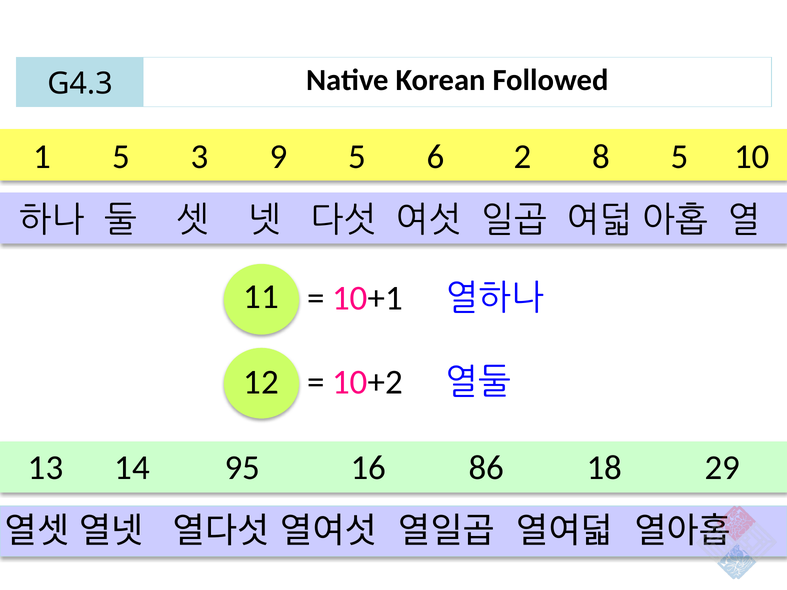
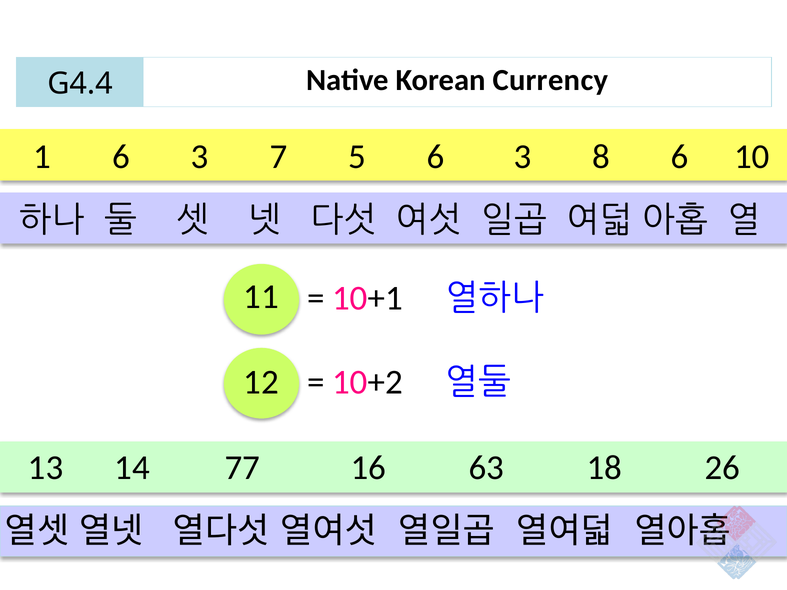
G4.3: G4.3 -> G4.4
Followed: Followed -> Currency
1 5: 5 -> 6
9: 9 -> 7
5 6 2: 2 -> 3
8 5: 5 -> 6
95: 95 -> 77
86: 86 -> 63
29: 29 -> 26
